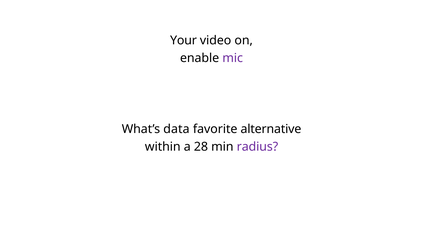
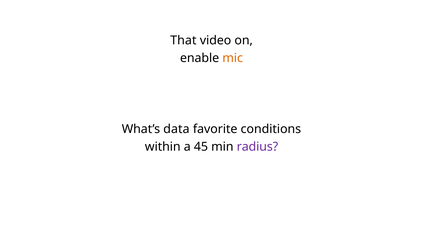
Your: Your -> That
mic colour: purple -> orange
alternative: alternative -> conditions
28: 28 -> 45
